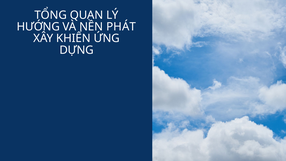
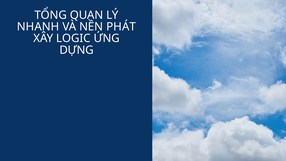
HƯỚNG: HƯỚNG -> NHANH
KHIỂN: KHIỂN -> LOGIC
